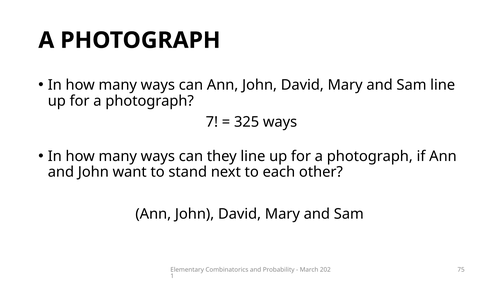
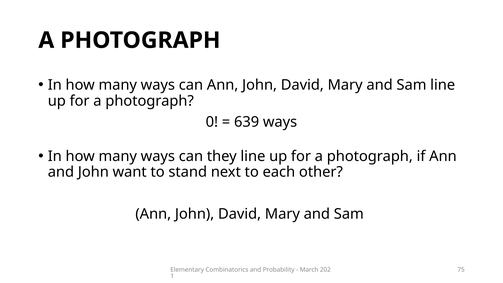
7: 7 -> 0
325: 325 -> 639
